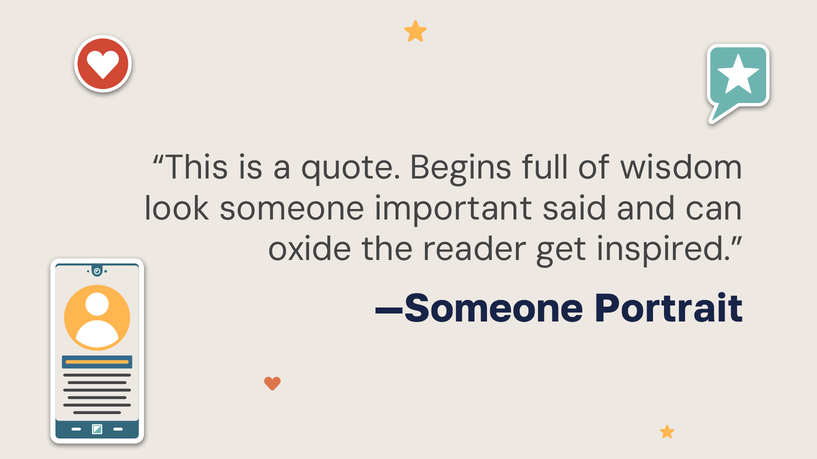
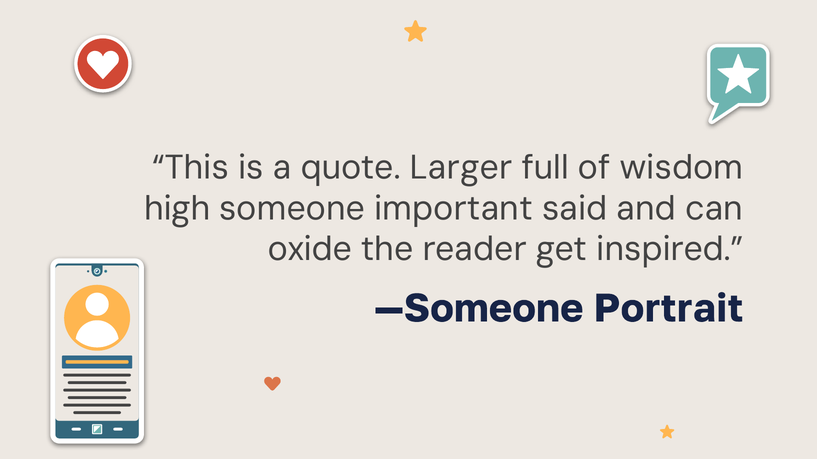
Begins: Begins -> Larger
look: look -> high
